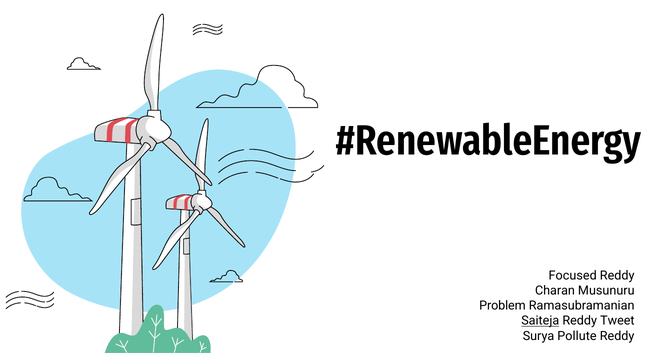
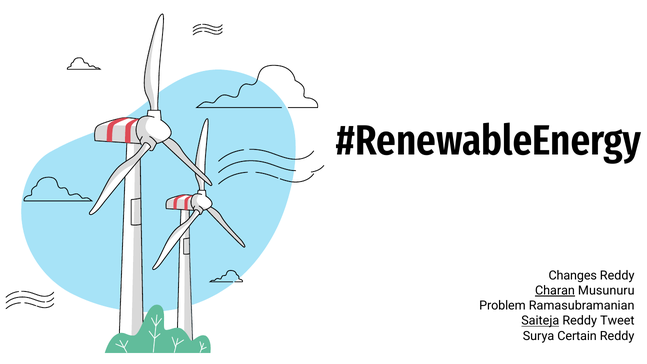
Focused: Focused -> Changes
Charan underline: none -> present
Pollute: Pollute -> Certain
